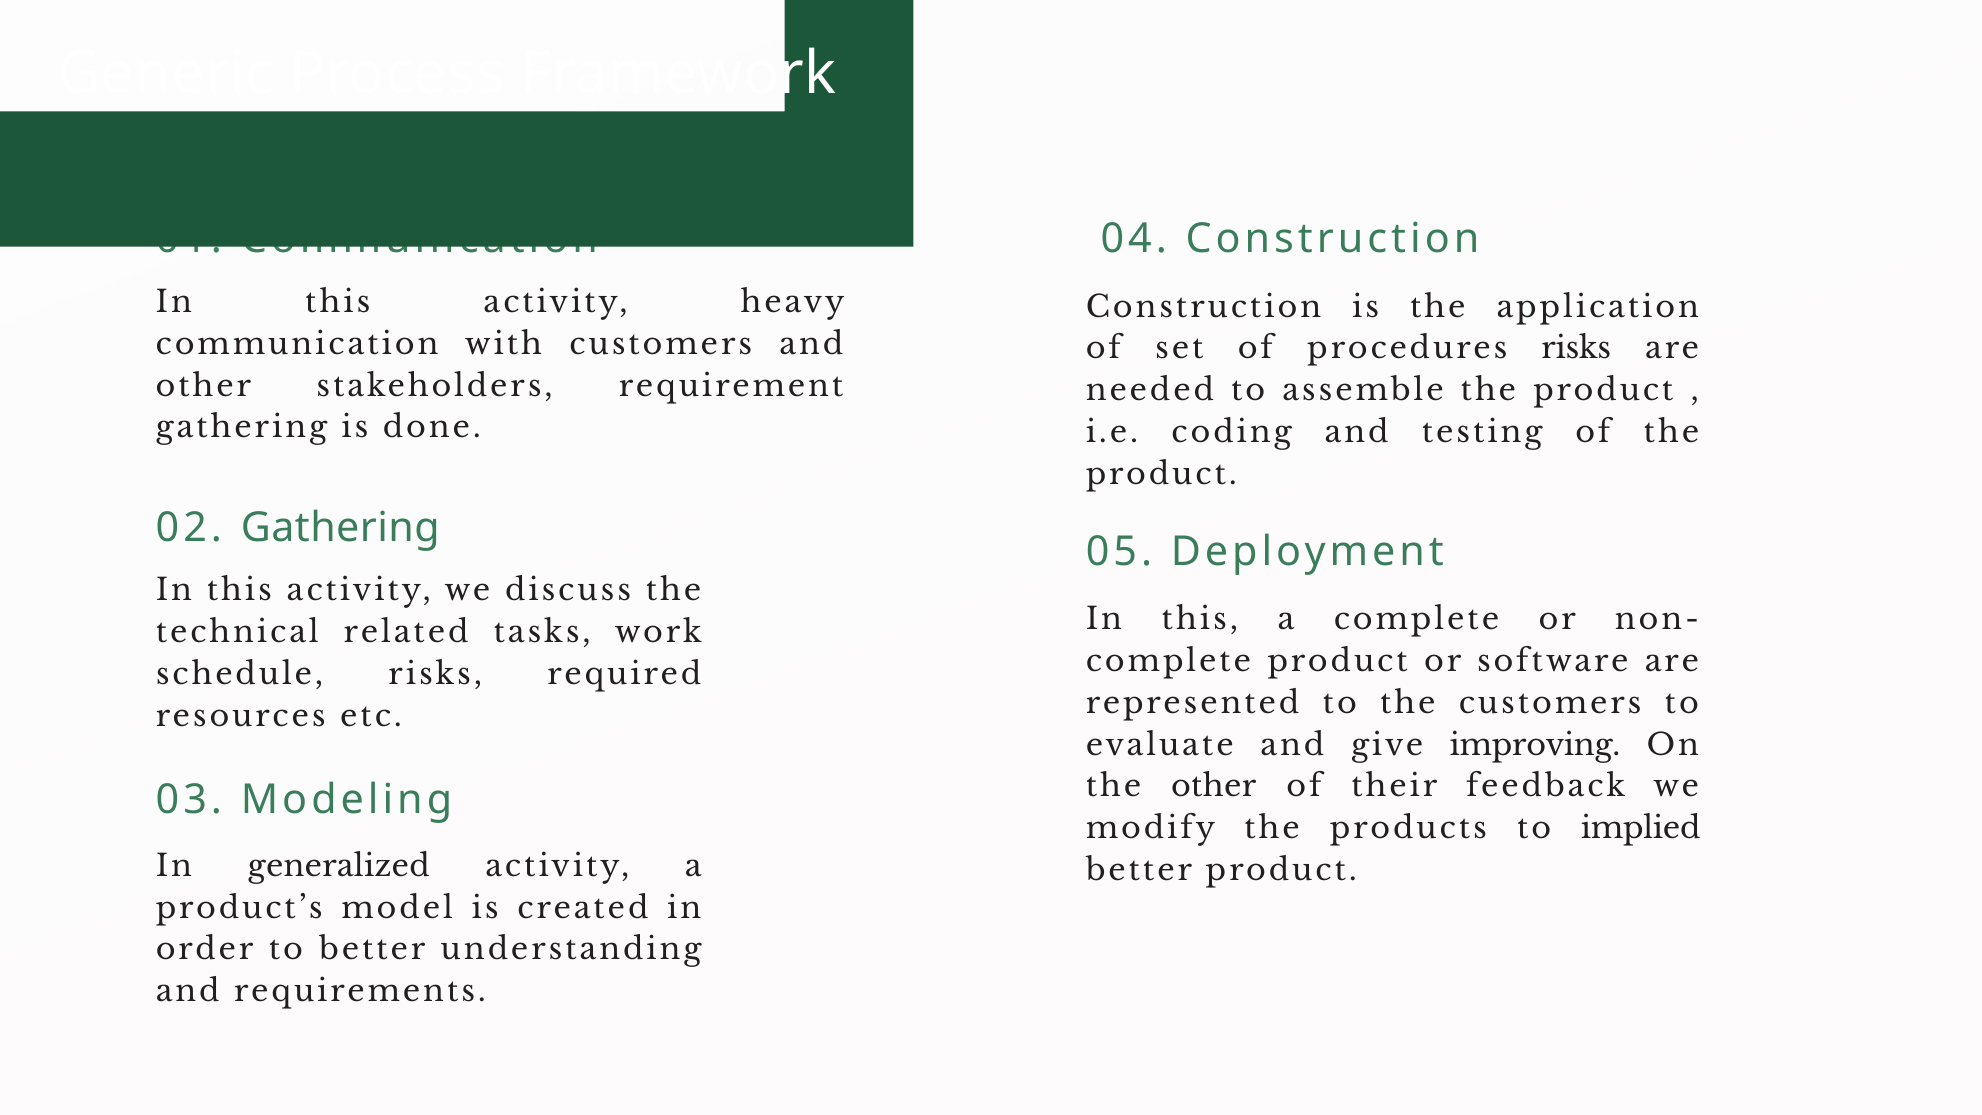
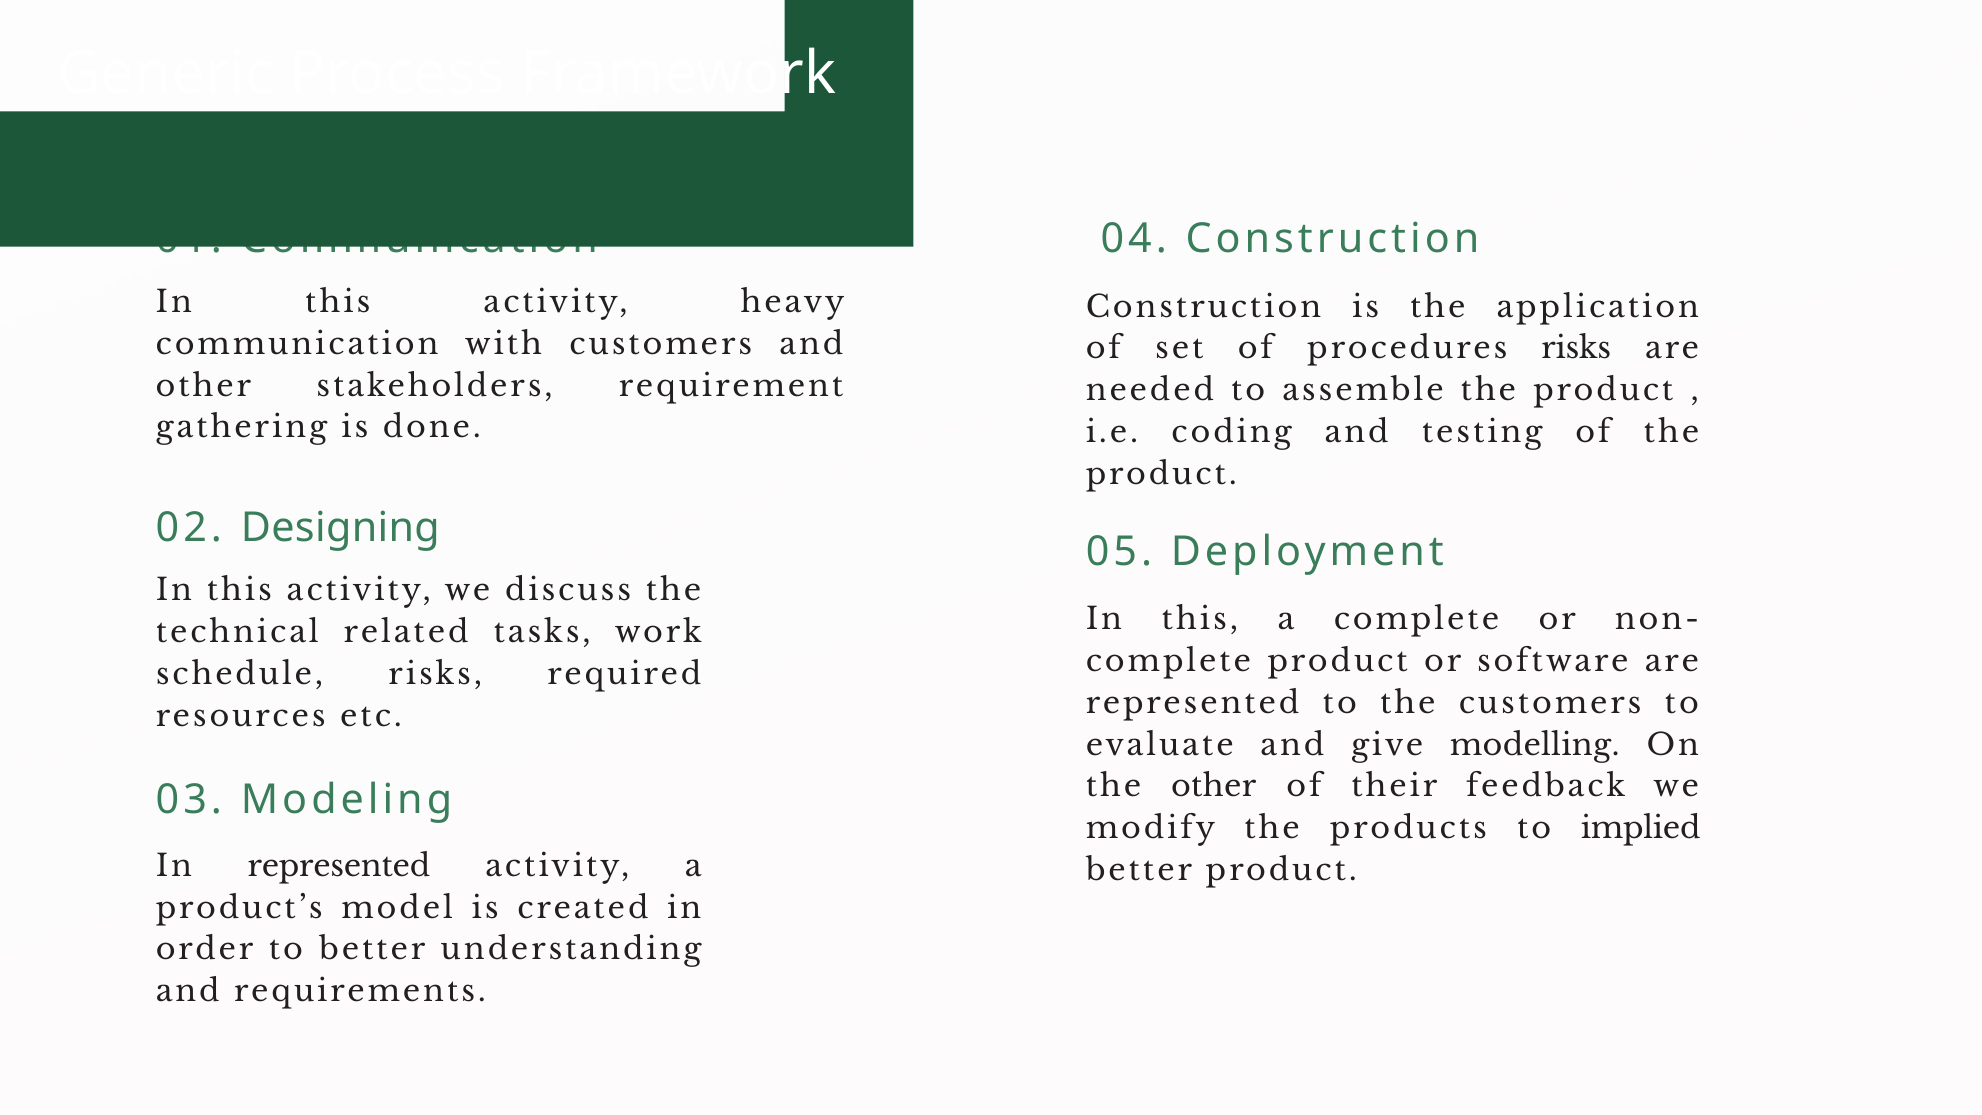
02 Gathering: Gathering -> Designing
improving: improving -> modelling
In generalized: generalized -> represented
